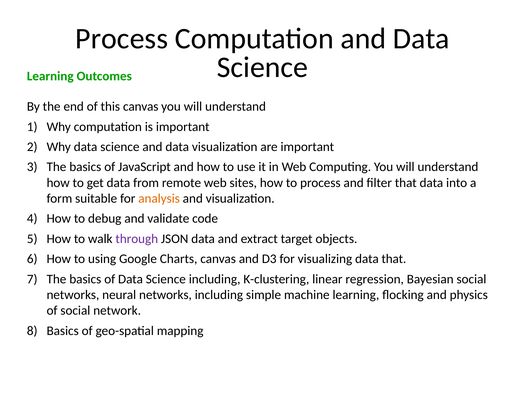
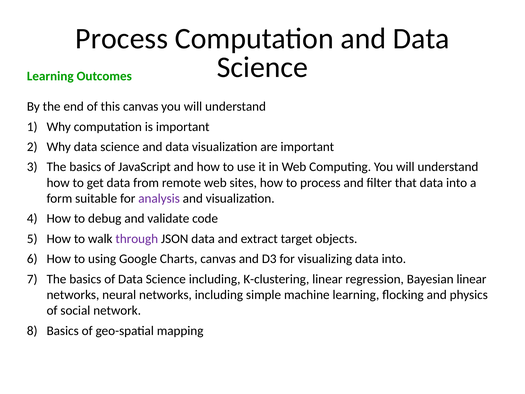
analysis colour: orange -> purple
visualizing data that: that -> into
Bayesian social: social -> linear
